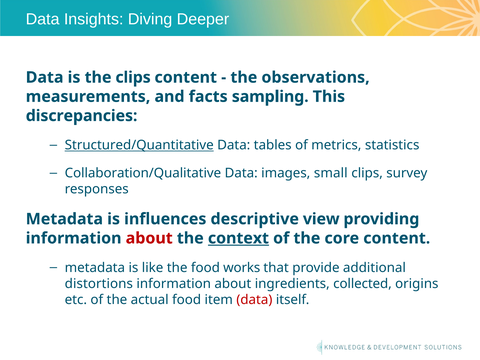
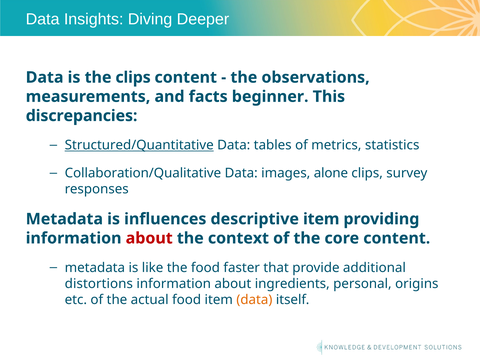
sampling: sampling -> beginner
small: small -> alone
descriptive view: view -> item
context underline: present -> none
works: works -> faster
collected: collected -> personal
data at (254, 300) colour: red -> orange
